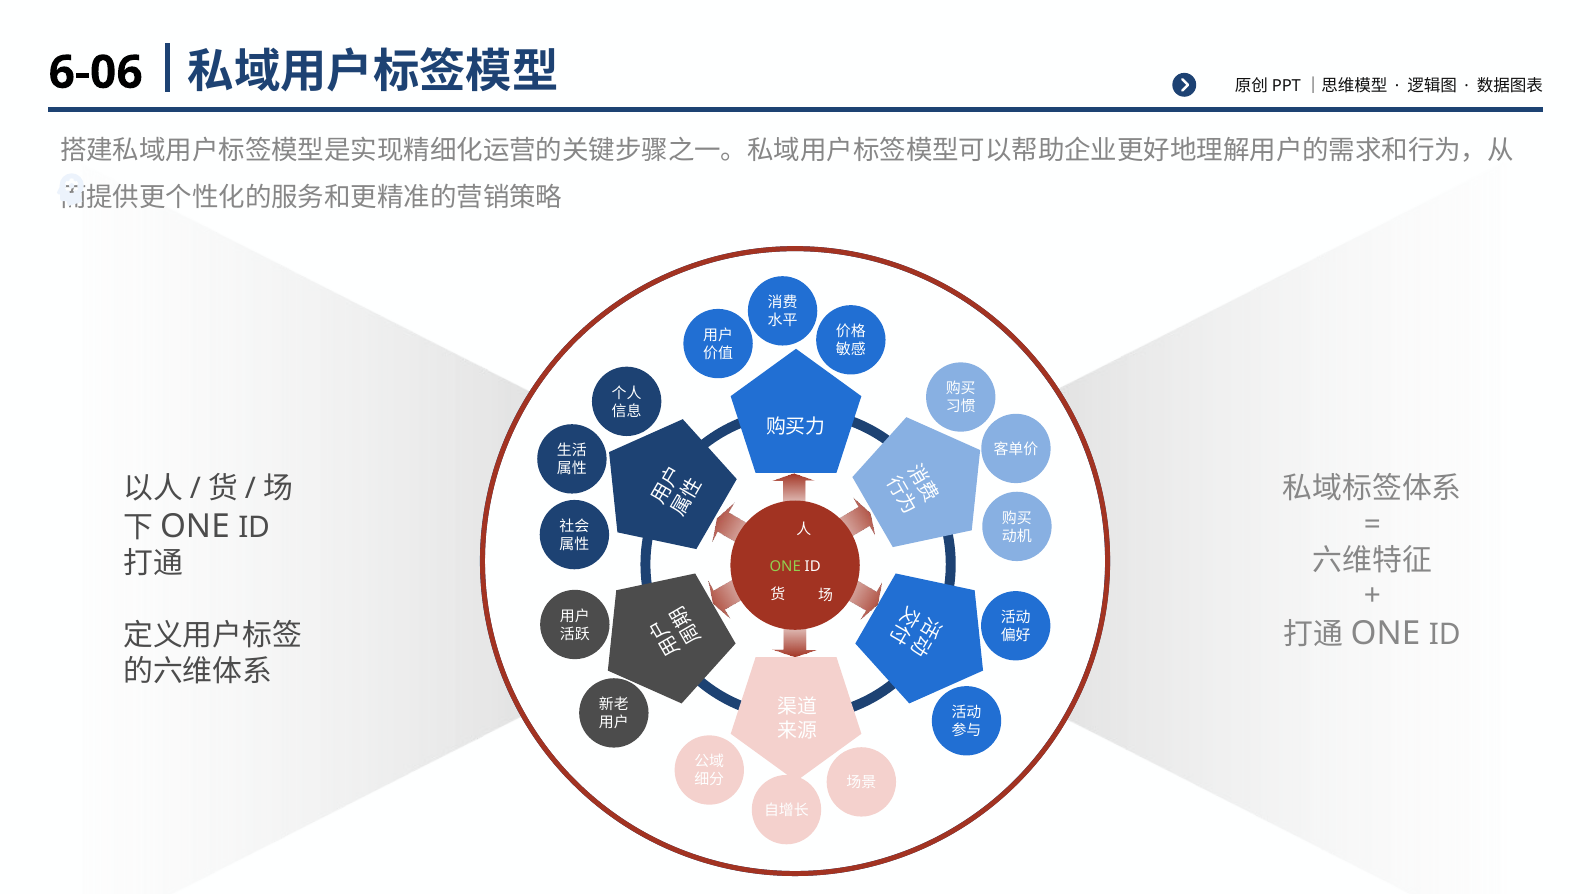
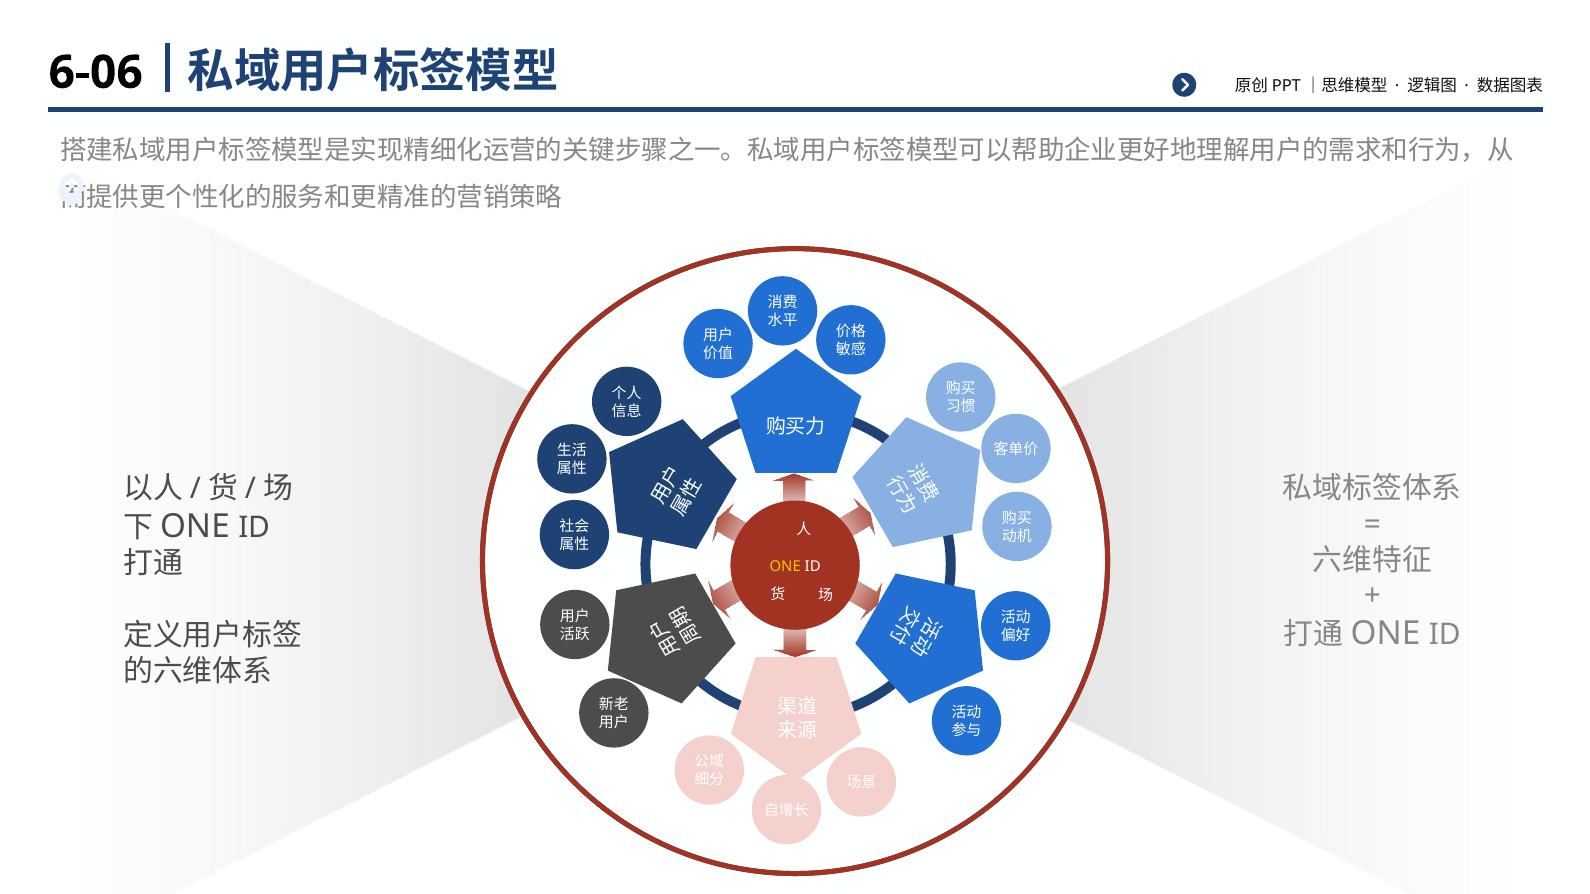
ONE colour: light green -> yellow
